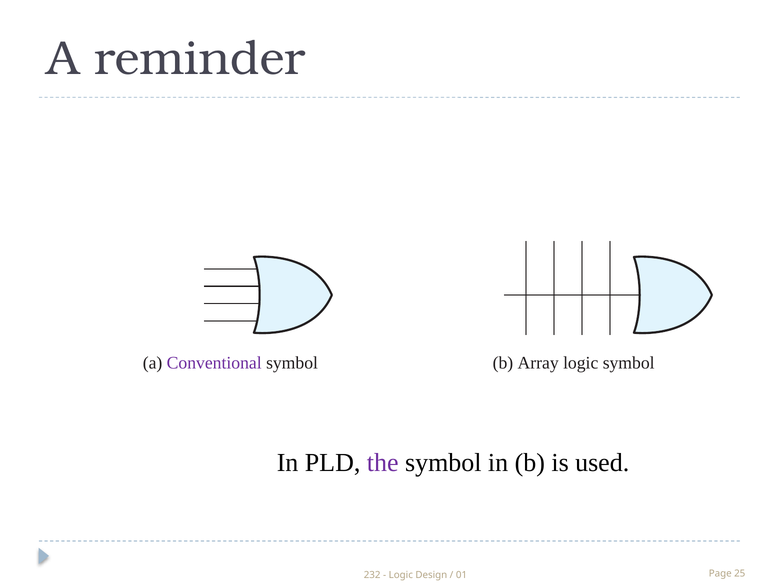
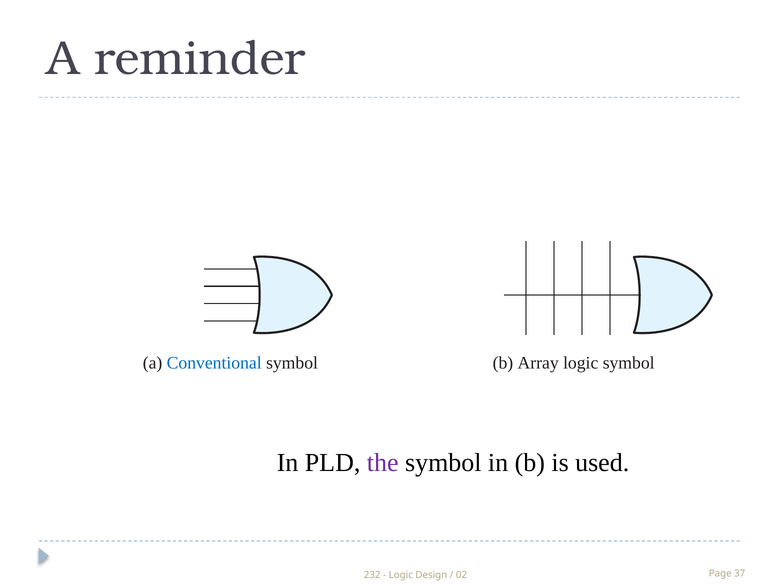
Conventional colour: purple -> blue
01: 01 -> 02
25: 25 -> 37
